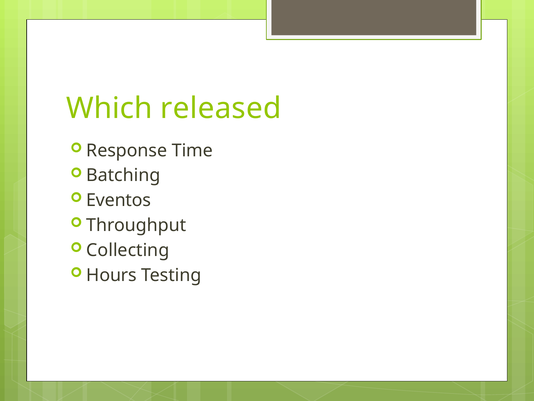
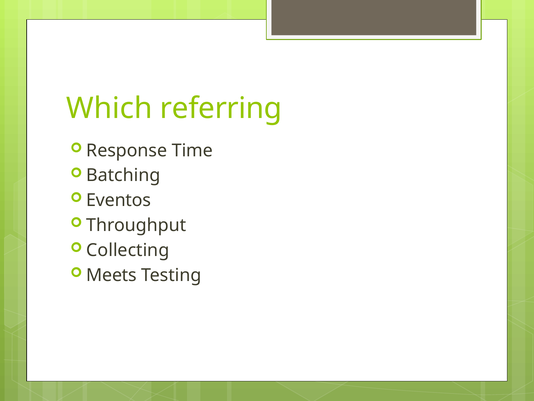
released: released -> referring
Hours: Hours -> Meets
